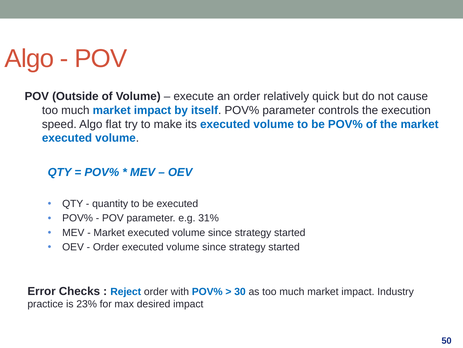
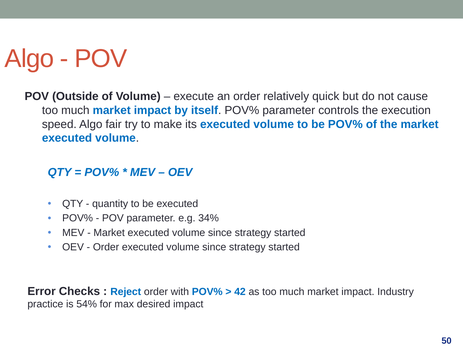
flat: flat -> fair
31%: 31% -> 34%
30: 30 -> 42
23%: 23% -> 54%
